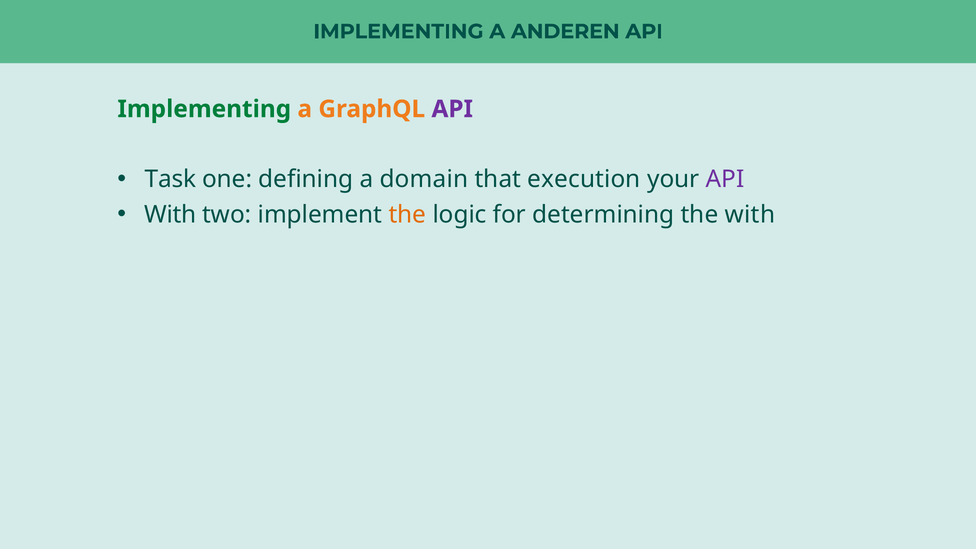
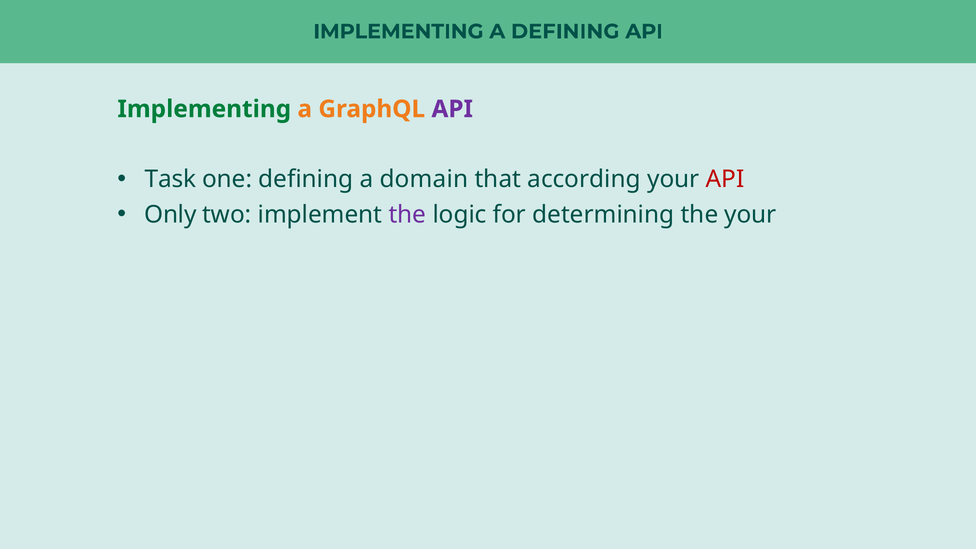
A ANDEREN: ANDEREN -> DEFINING
execution: execution -> according
API at (725, 179) colour: purple -> red
With at (170, 214): With -> Only
the at (407, 214) colour: orange -> purple
the with: with -> your
